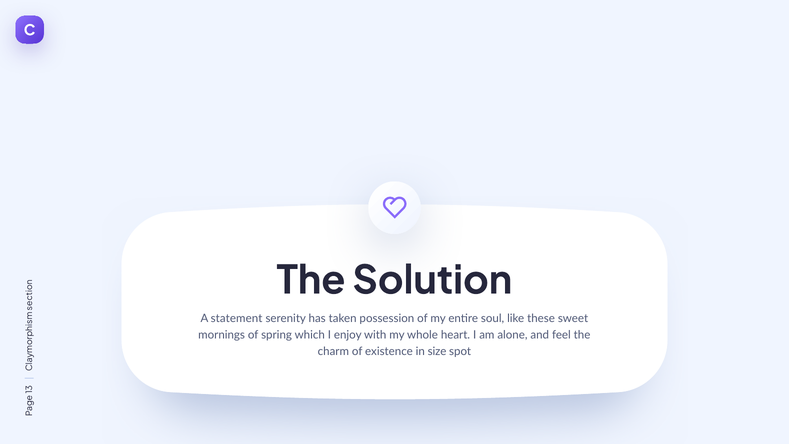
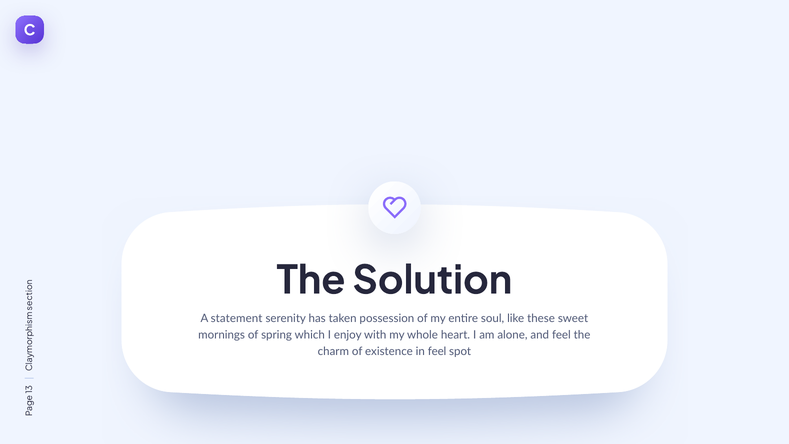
in size: size -> feel
